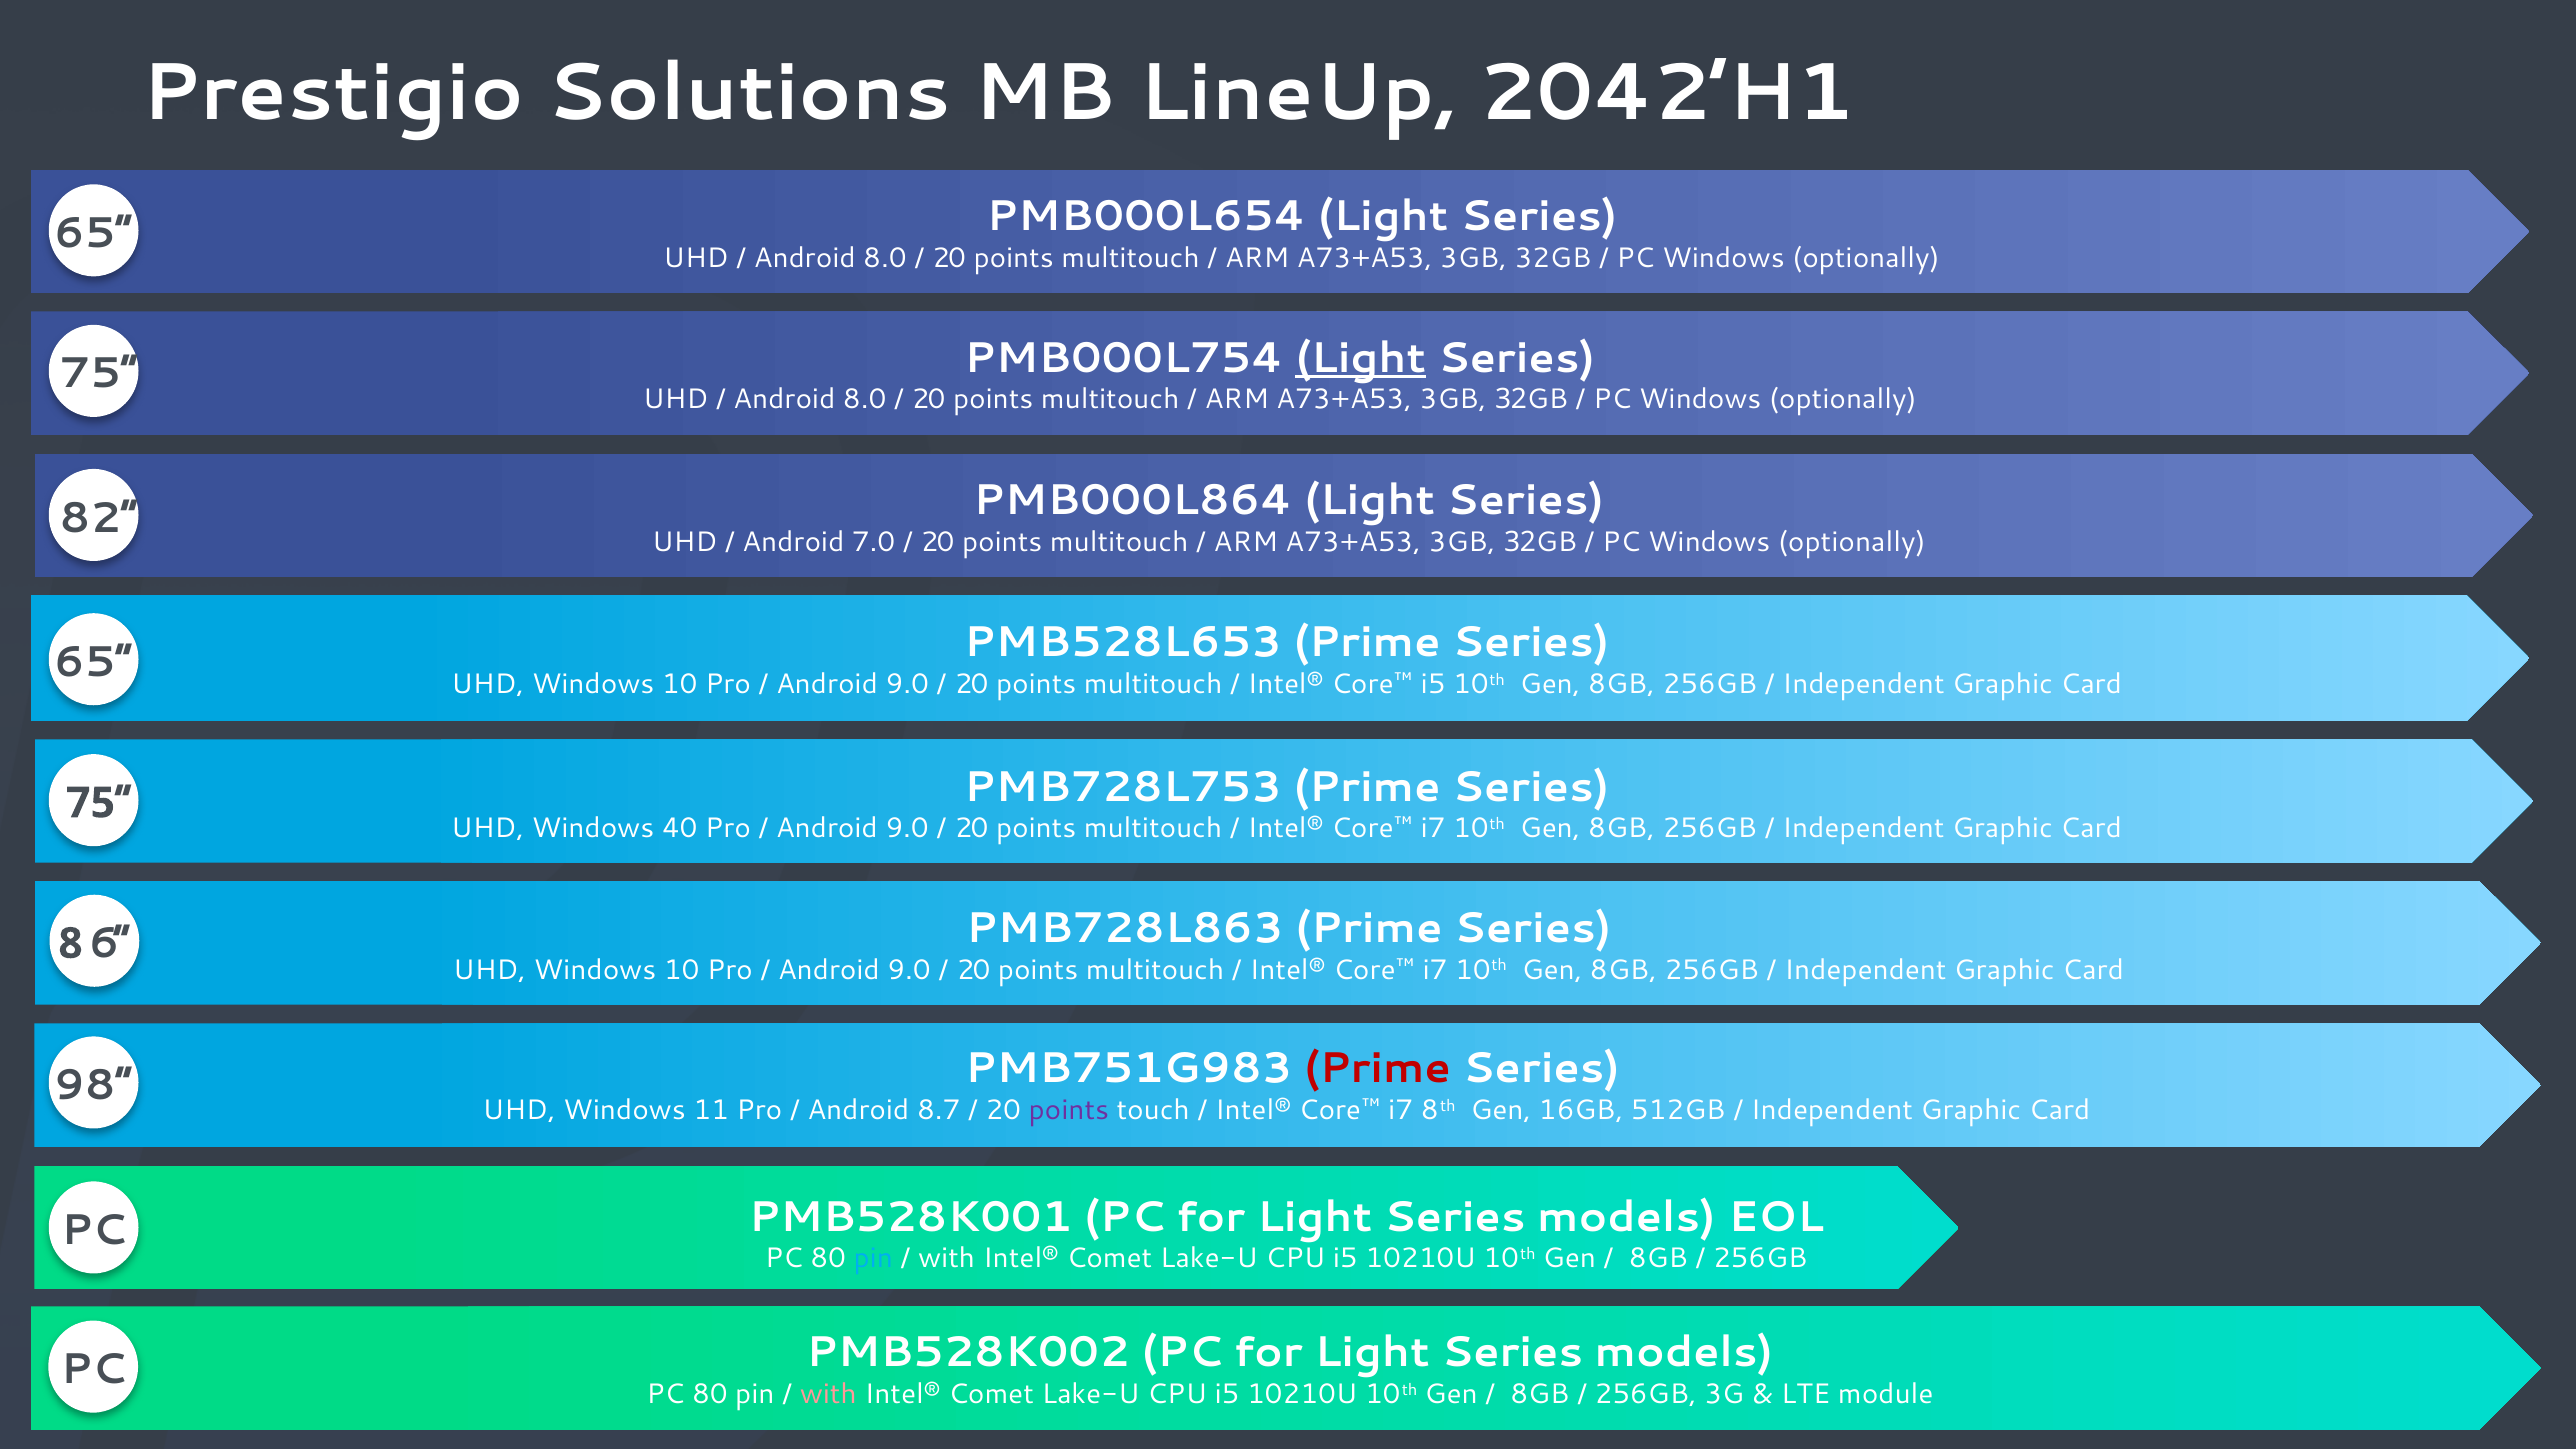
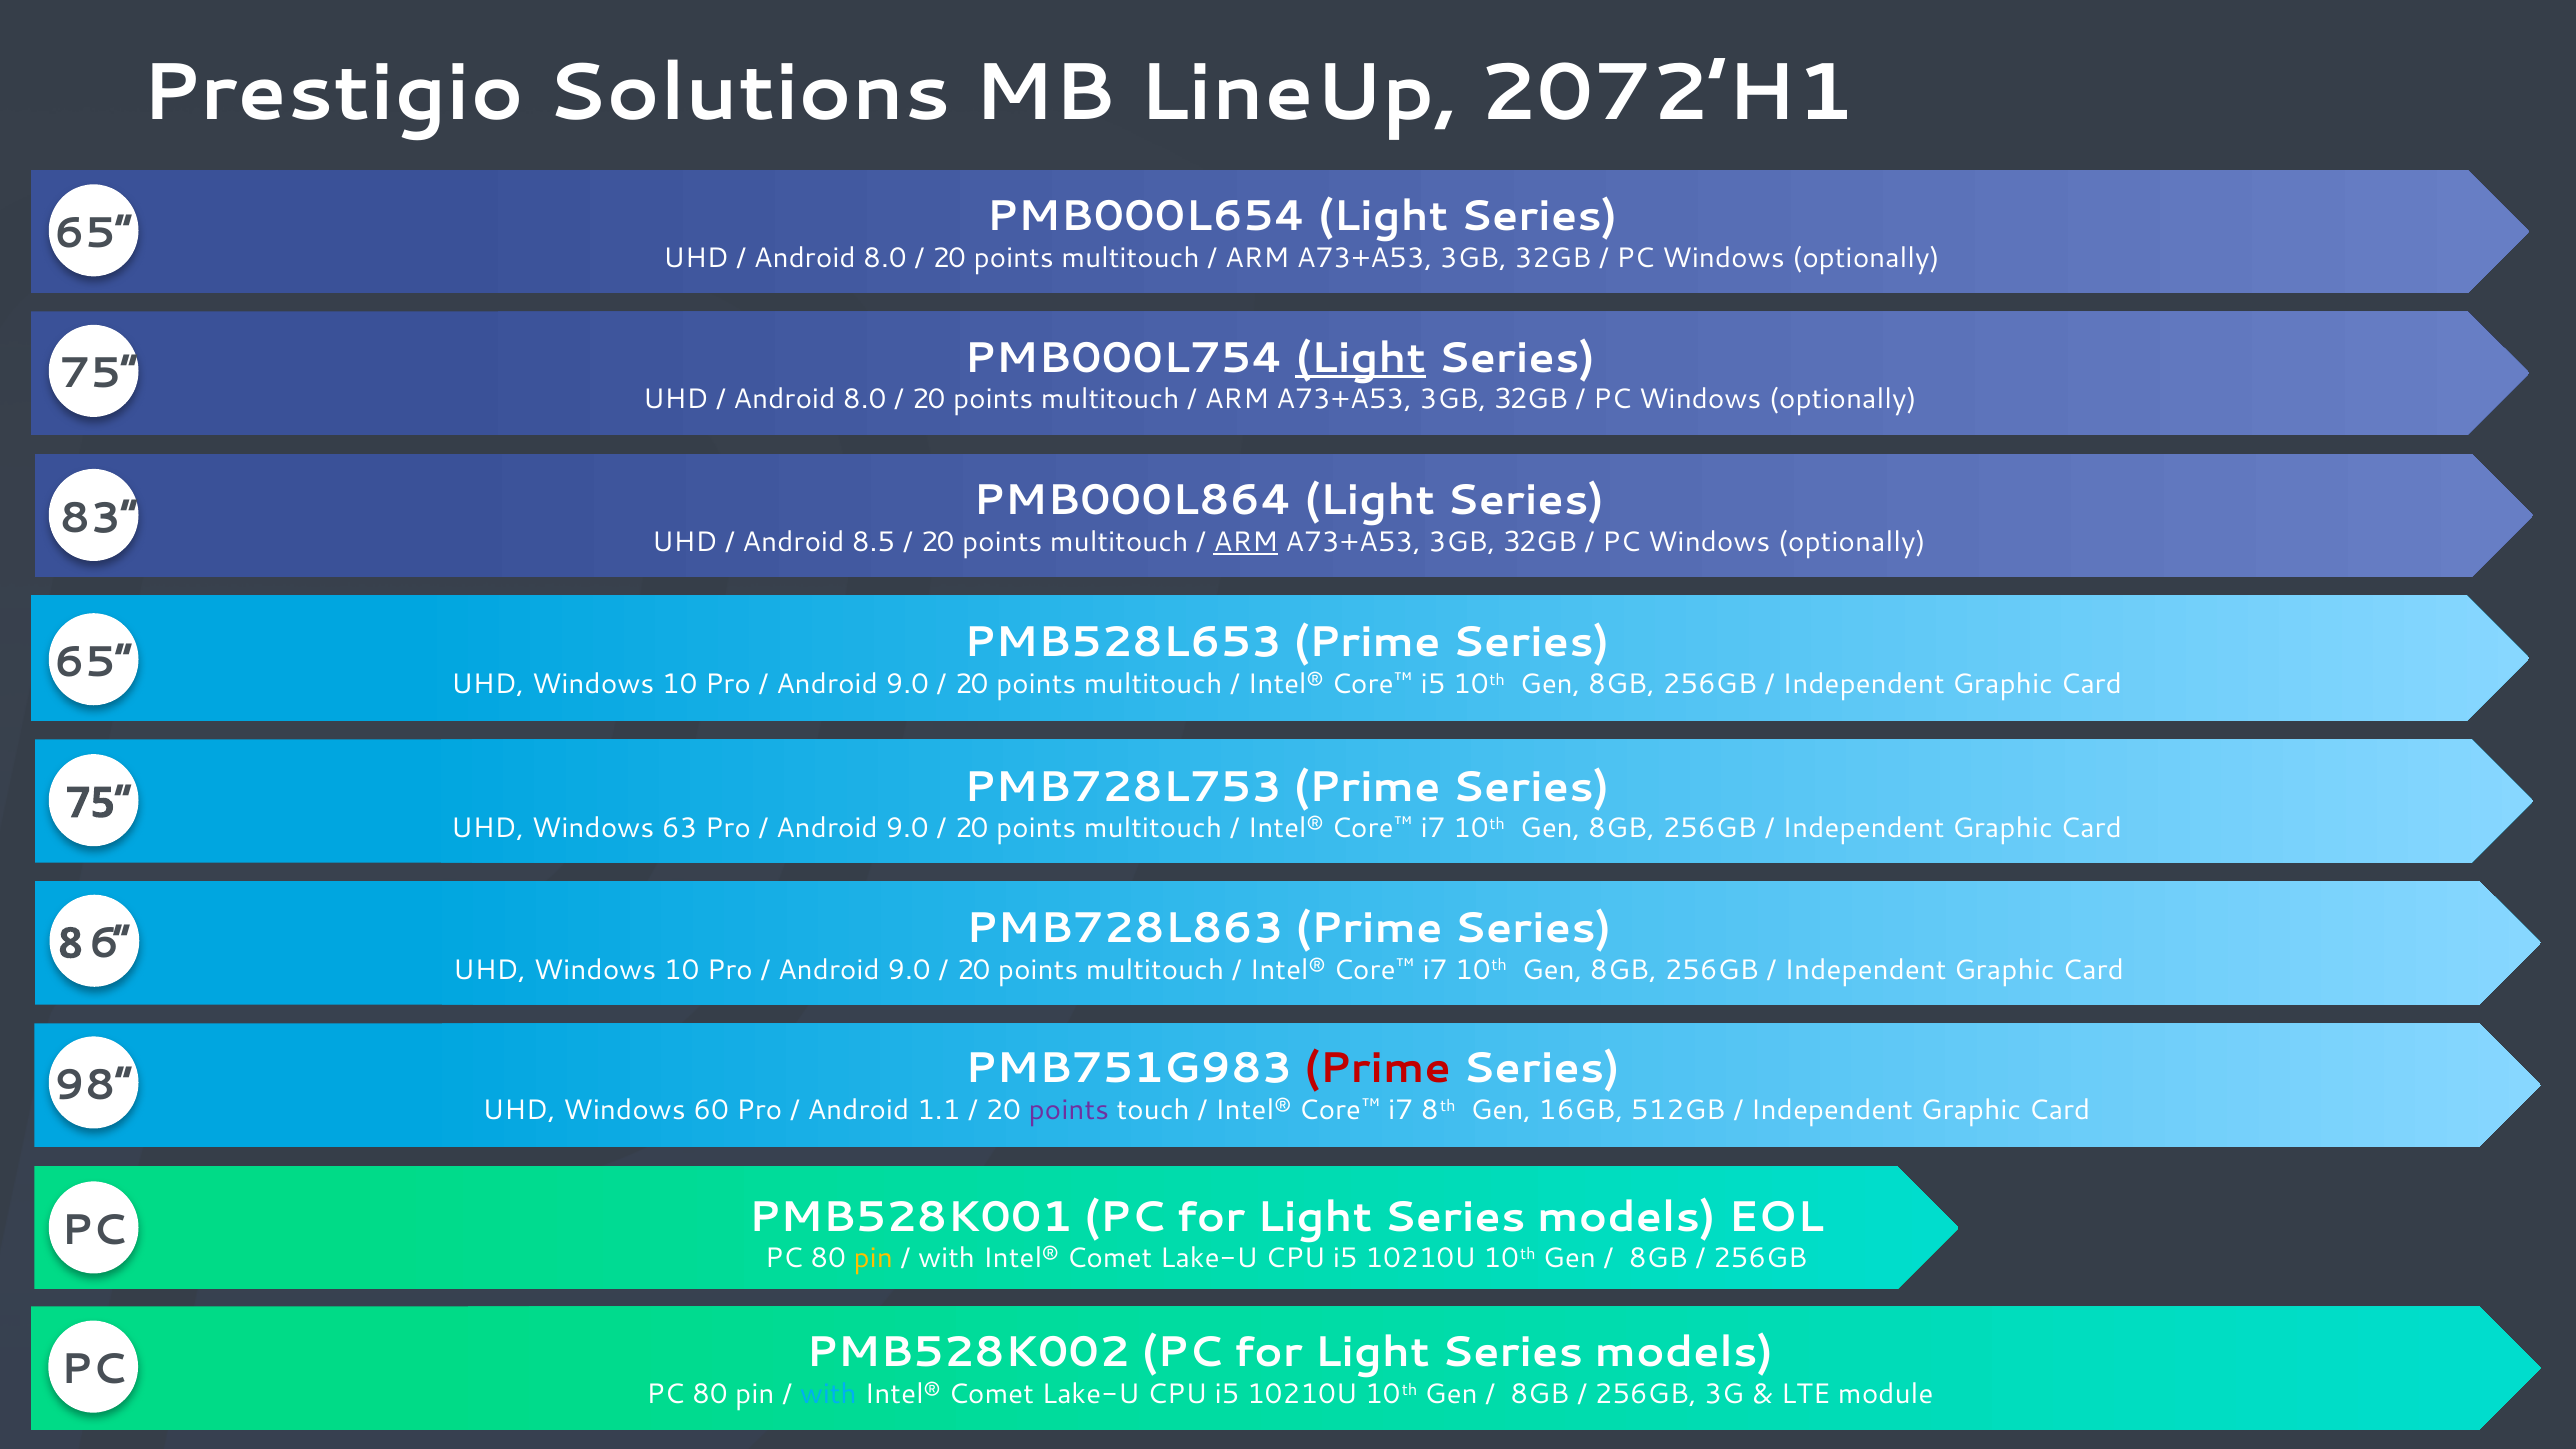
2042’H1: 2042’H1 -> 2072’H1
82: 82 -> 83
7.0: 7.0 -> 8.5
ARM at (1246, 542) underline: none -> present
40: 40 -> 63
11: 11 -> 60
8.7: 8.7 -> 1.1
pin at (873, 1259) colour: light blue -> yellow
with at (828, 1394) colour: pink -> light blue
